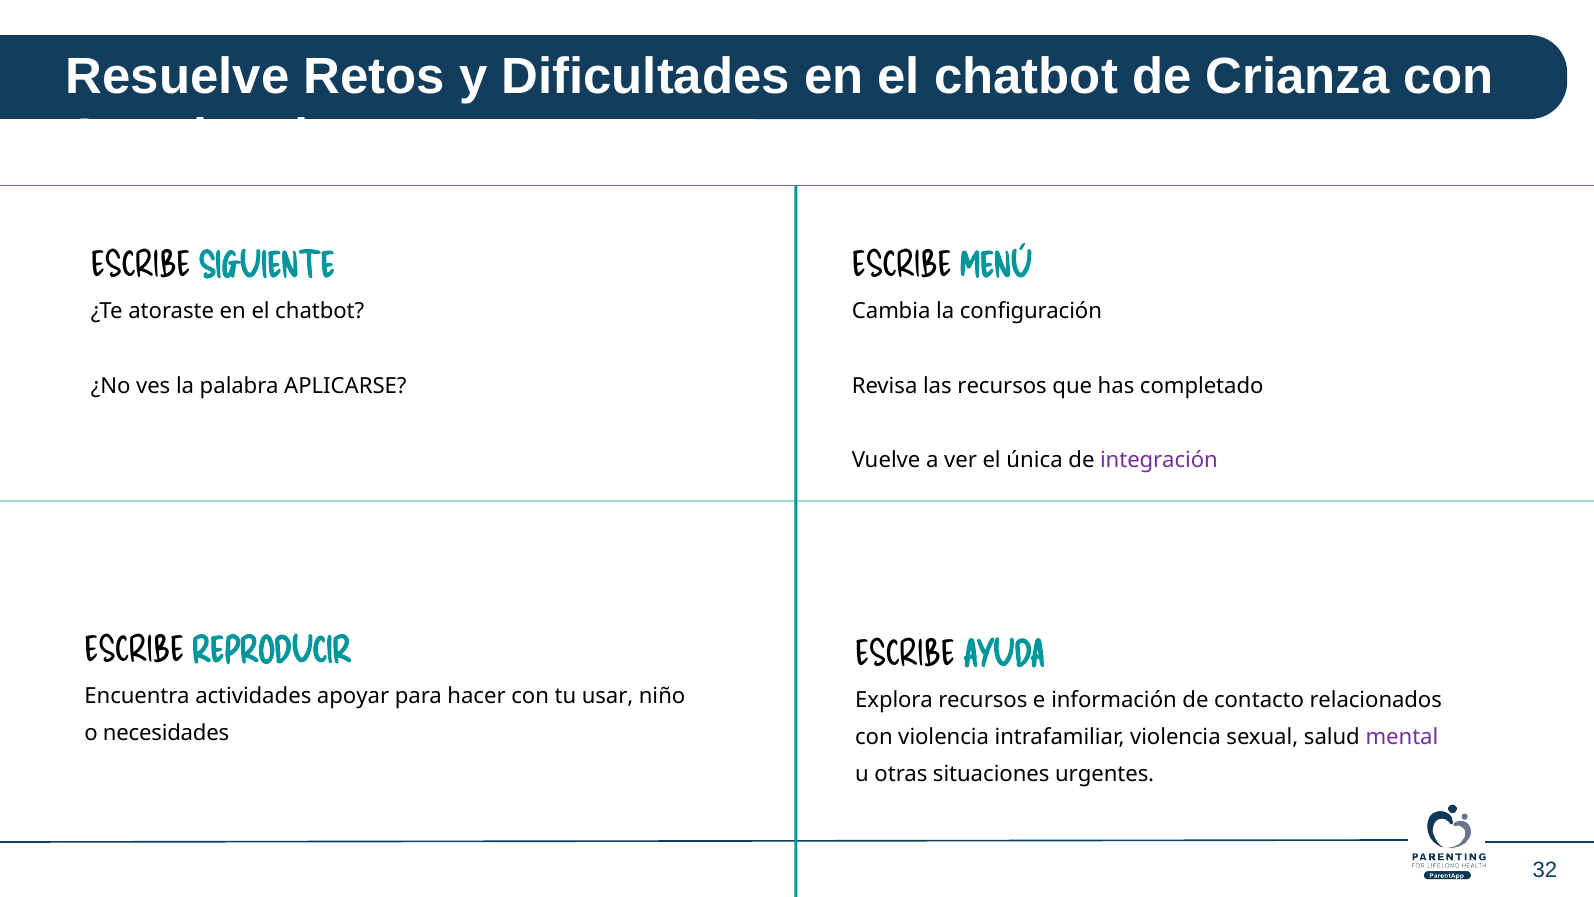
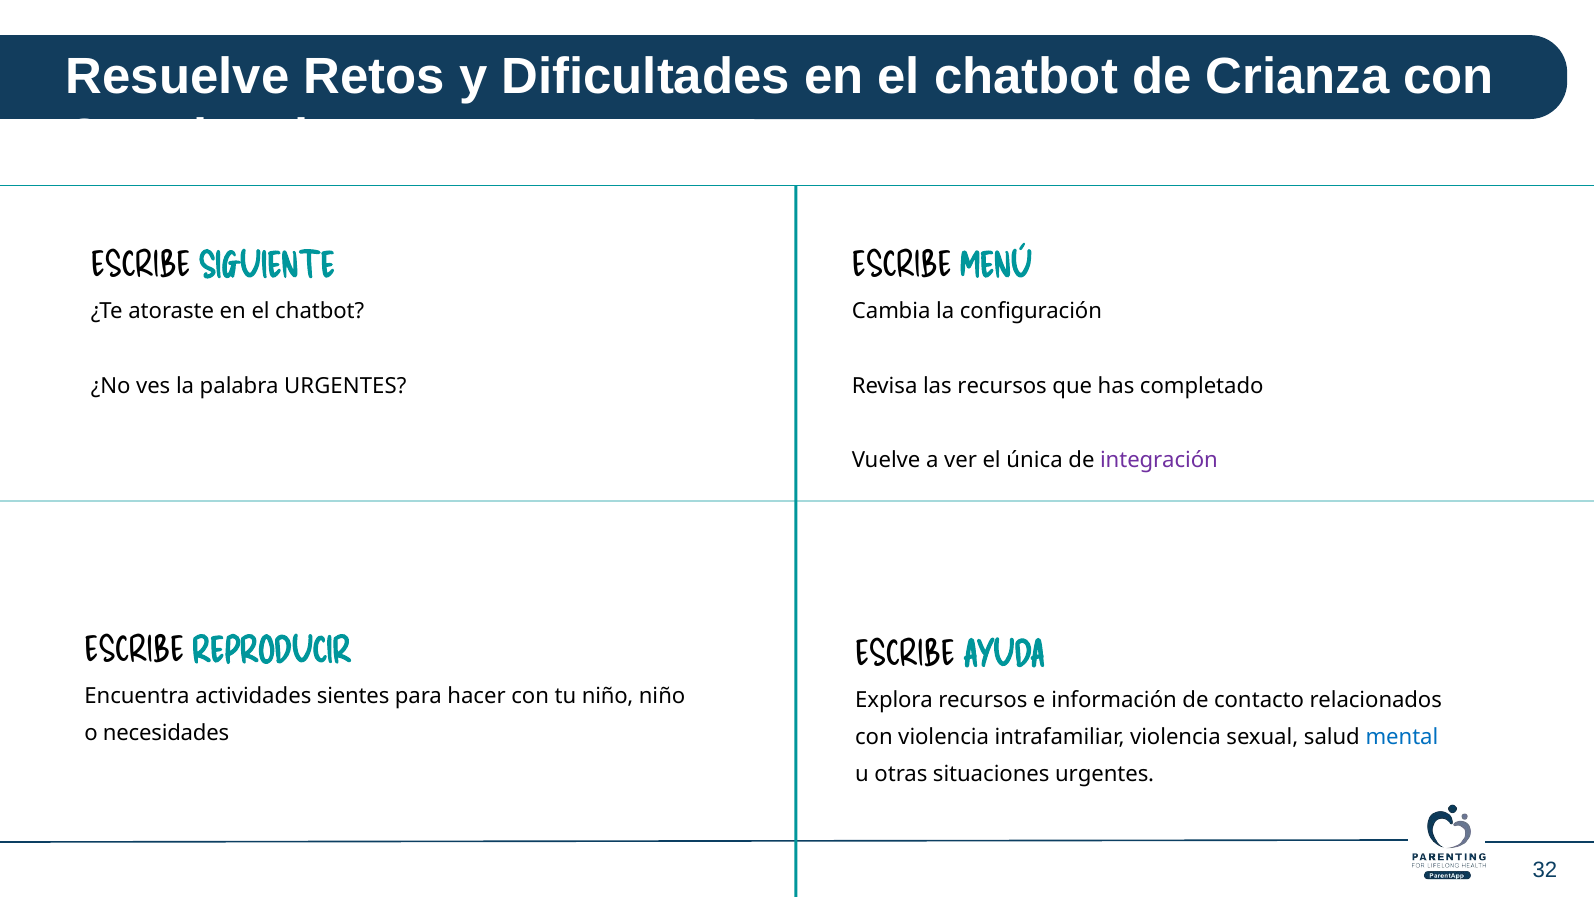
palabra APLICARSE: APLICARSE -> URGENTES
apoyar: apoyar -> sientes
tu usar: usar -> niño
mental colour: purple -> blue
